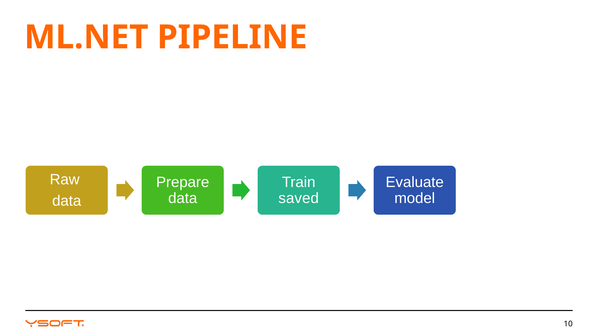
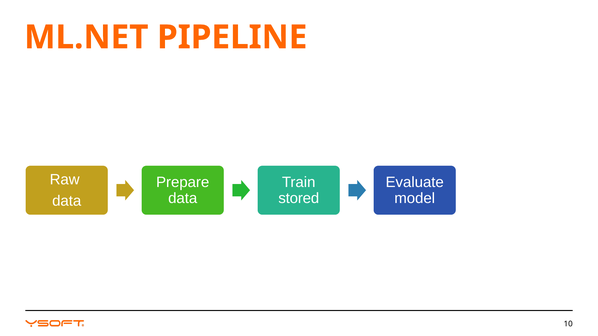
saved: saved -> stored
